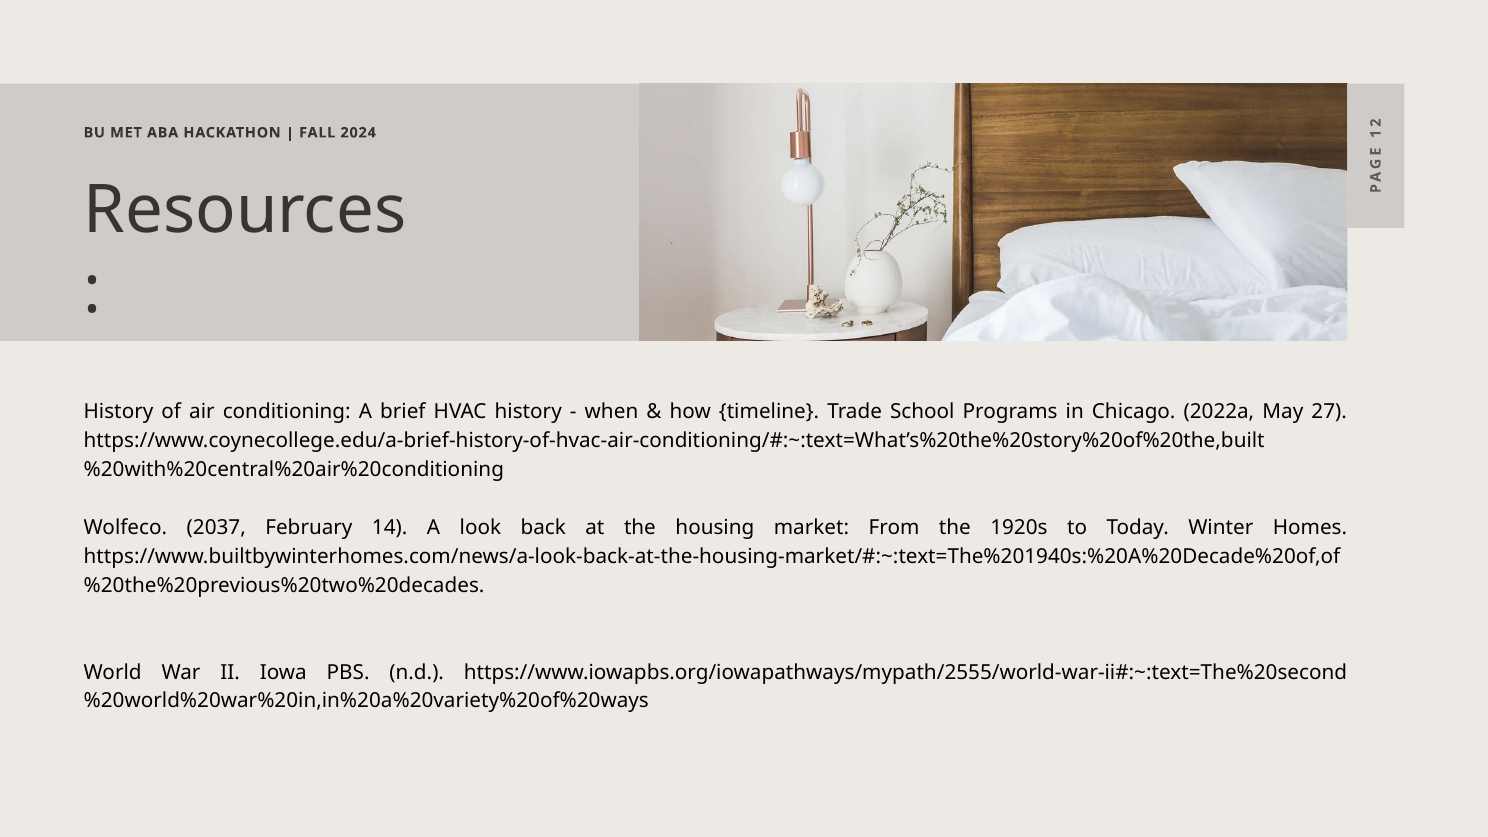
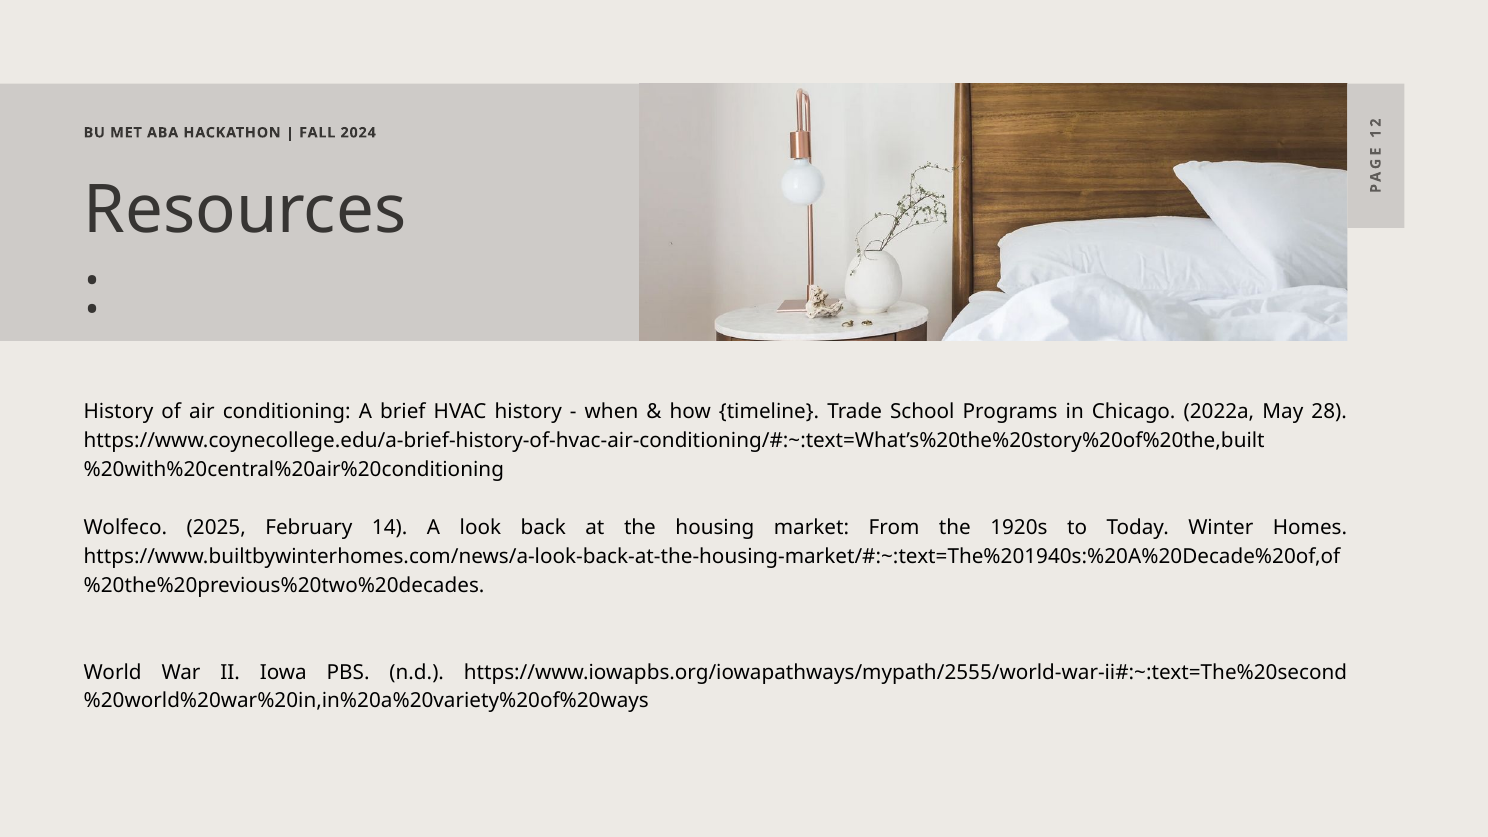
27: 27 -> 28
2037: 2037 -> 2025
